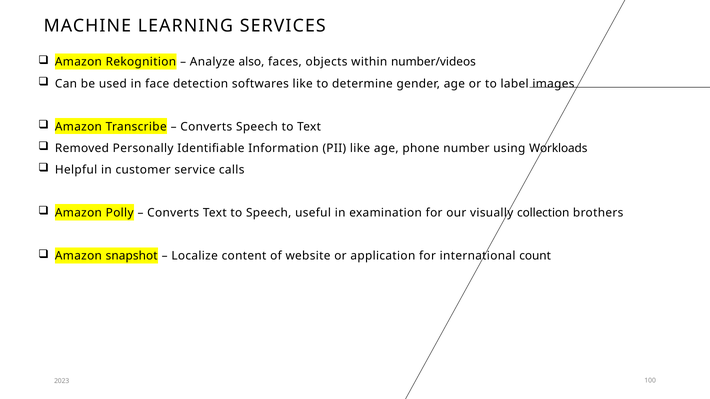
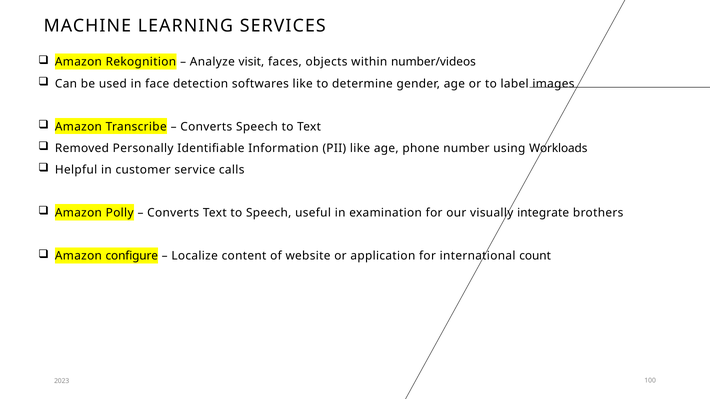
also: also -> visit
collection: collection -> integrate
snapshot: snapshot -> configure
